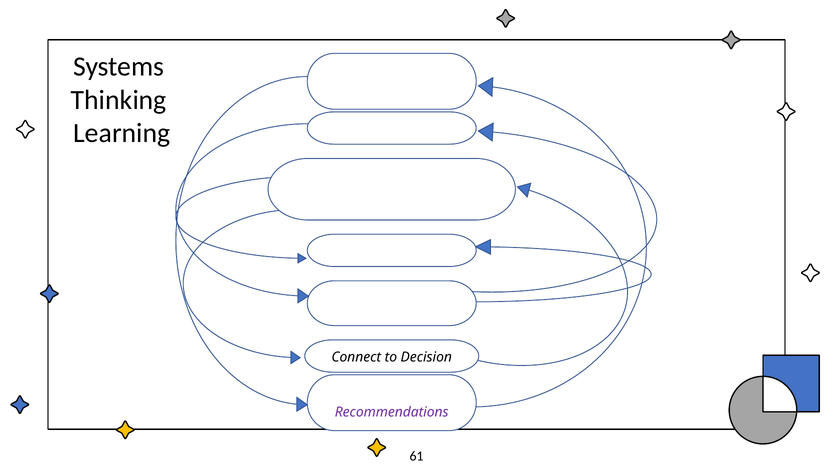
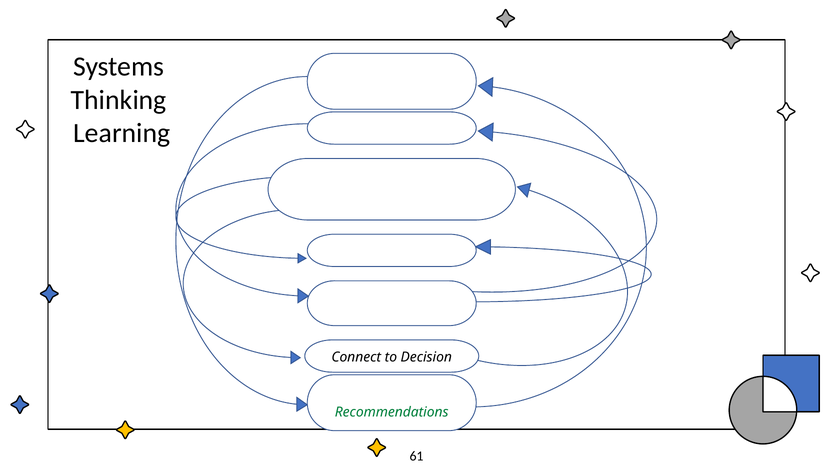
Recommendations colour: purple -> green
